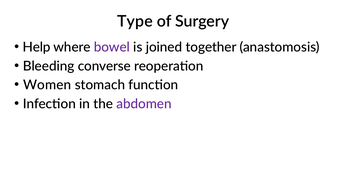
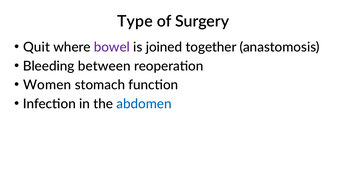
Help: Help -> Quit
converse: converse -> between
abdomen colour: purple -> blue
